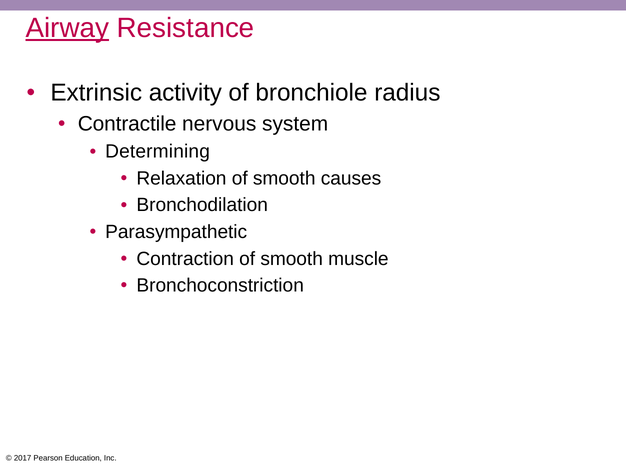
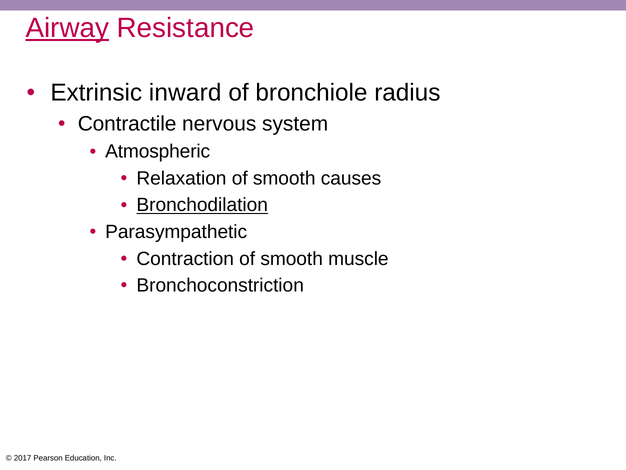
activity: activity -> inward
Determining: Determining -> Atmospheric
Bronchodilation underline: none -> present
